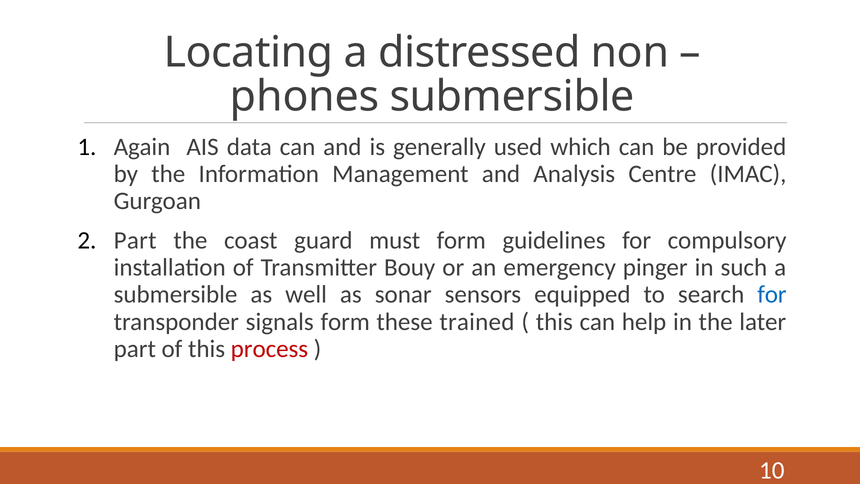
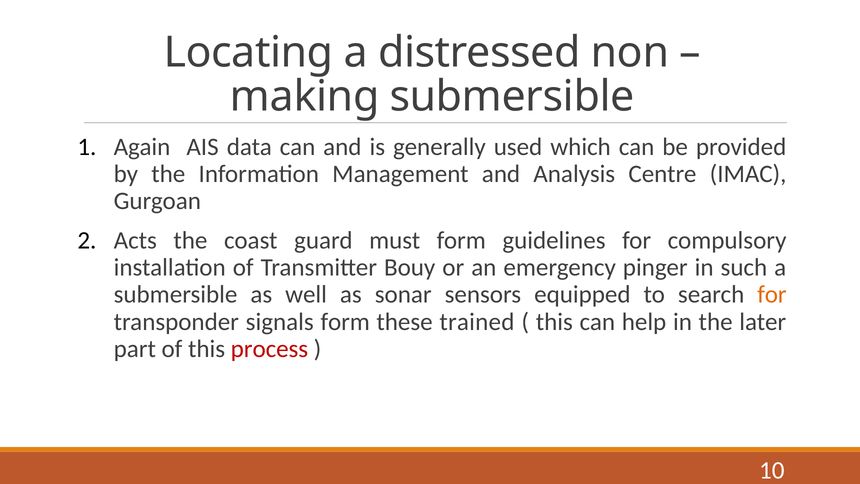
phones: phones -> making
Part at (135, 240): Part -> Acts
for at (772, 295) colour: blue -> orange
